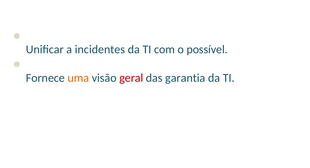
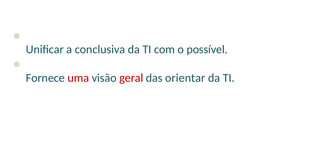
incidentes: incidentes -> conclusiva
uma colour: orange -> red
garantia: garantia -> orientar
